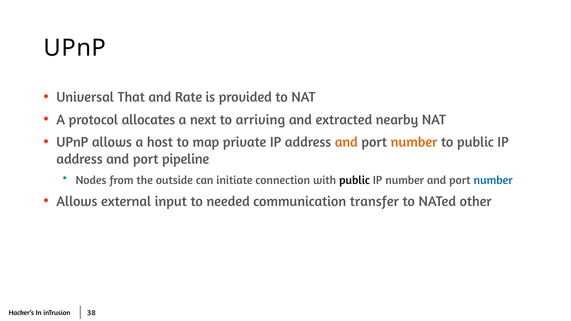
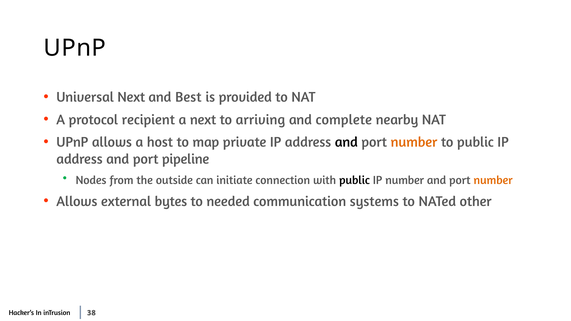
Universal That: That -> Next
Rate: Rate -> Best
allocates: allocates -> recipient
extracted: extracted -> complete
and at (346, 142) colour: orange -> black
number at (493, 180) colour: blue -> orange
input: input -> bytes
transfer: transfer -> systems
